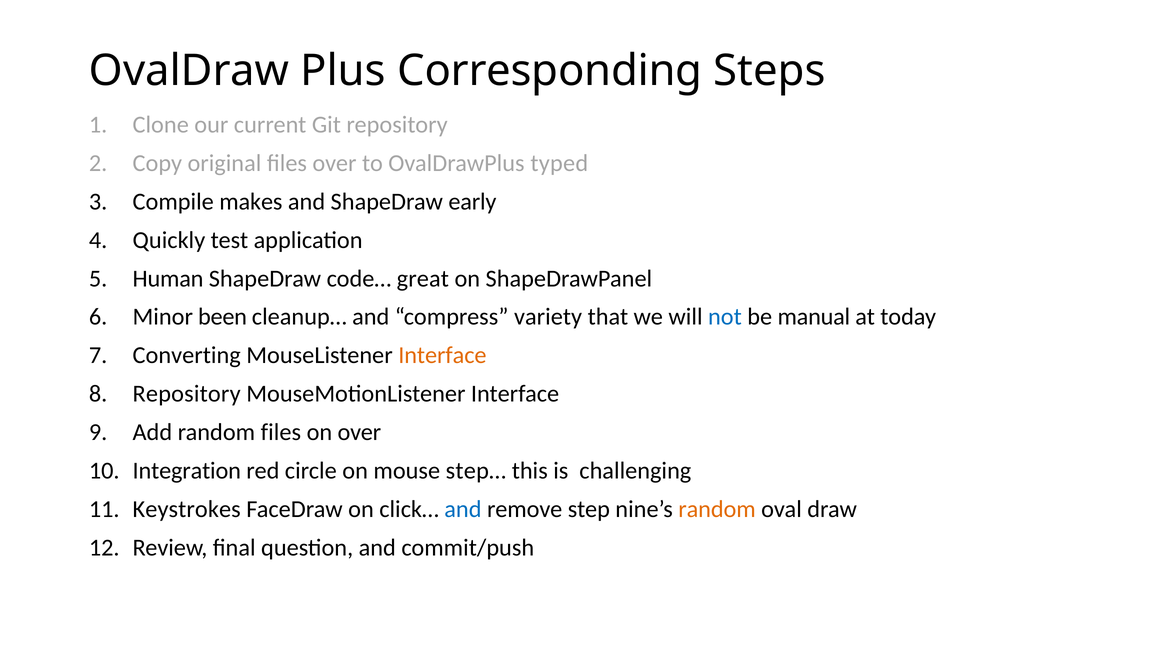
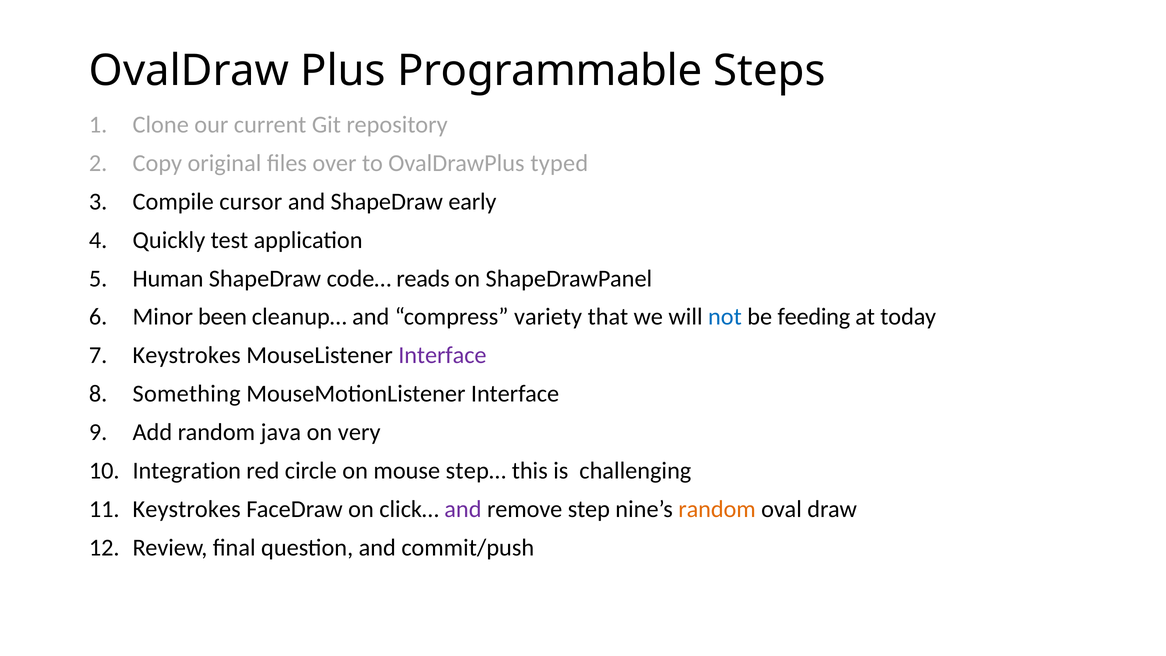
Corresponding: Corresponding -> Programmable
makes: makes -> cursor
great: great -> reads
manual: manual -> feeding
Converting at (187, 355): Converting -> Keystrokes
Interface at (442, 355) colour: orange -> purple
Repository at (187, 394): Repository -> Something
random files: files -> java
on over: over -> very
and at (463, 509) colour: blue -> purple
